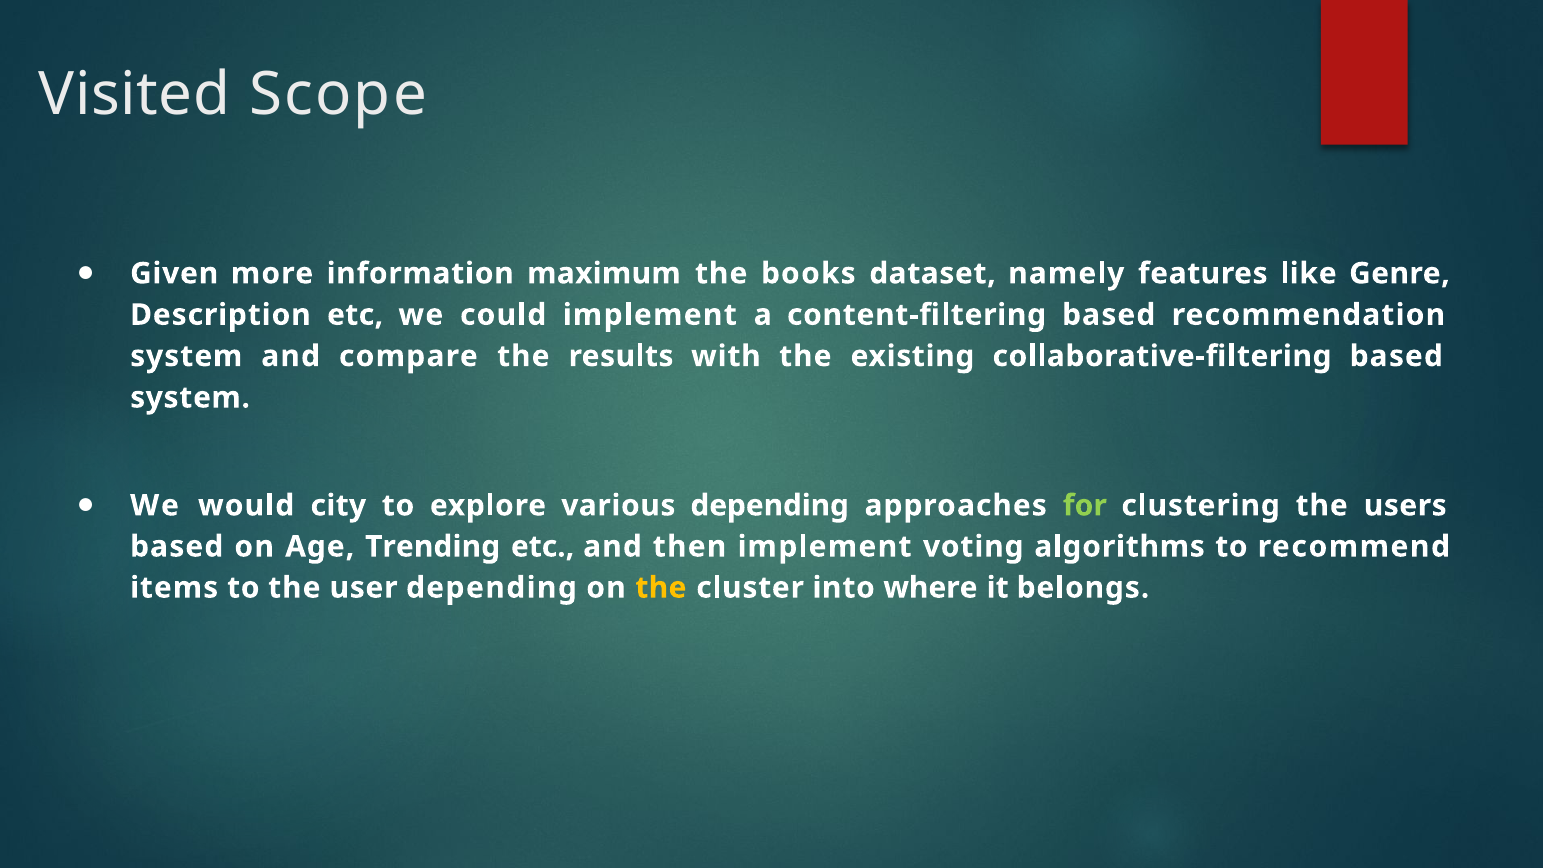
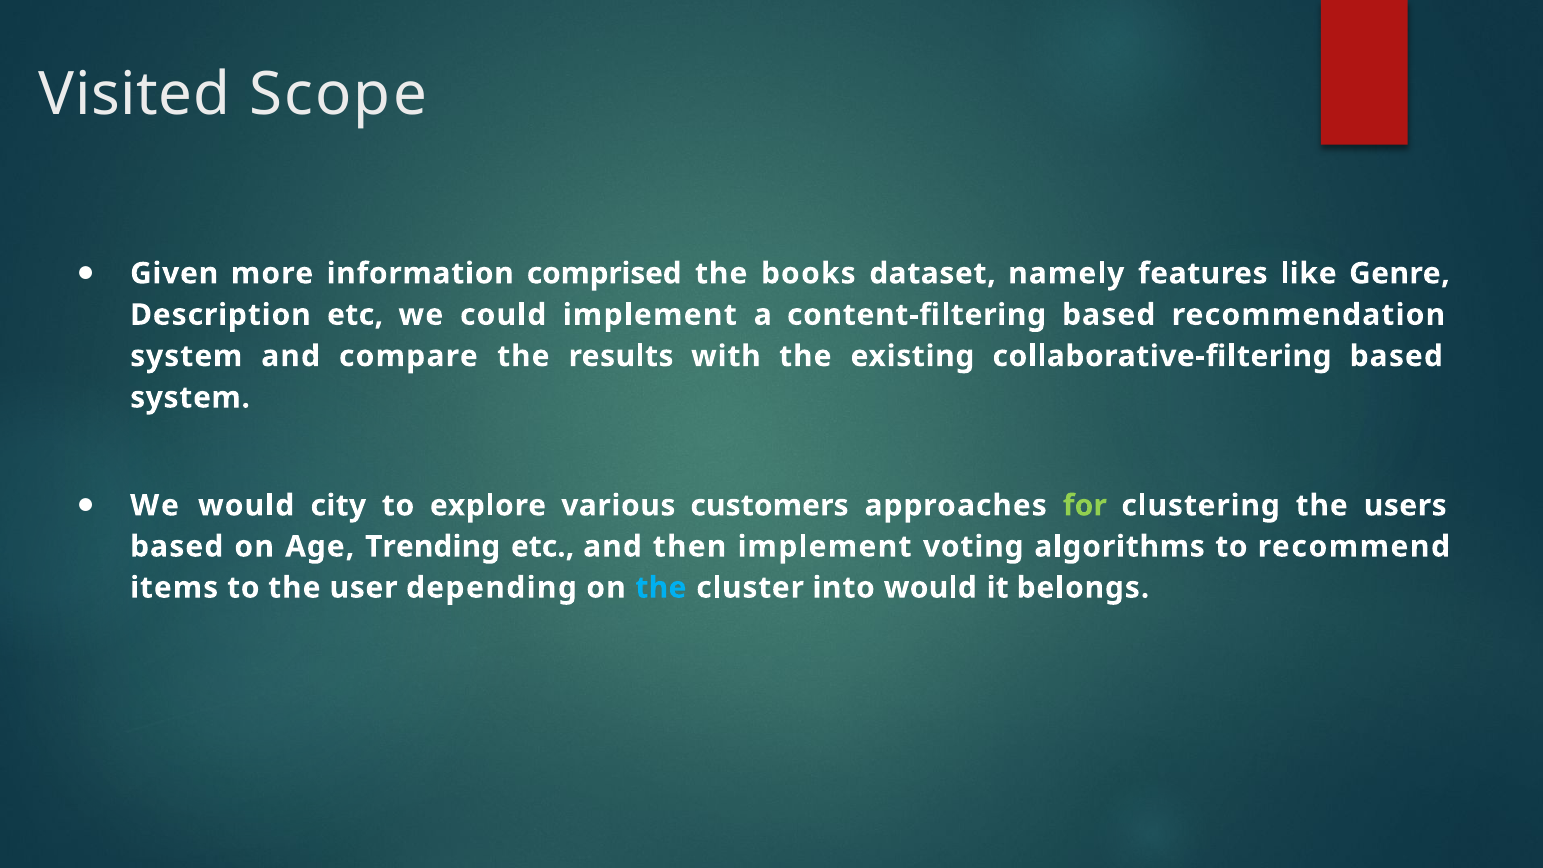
maximum: maximum -> comprised
various depending: depending -> customers
the at (661, 588) colour: yellow -> light blue
into where: where -> would
